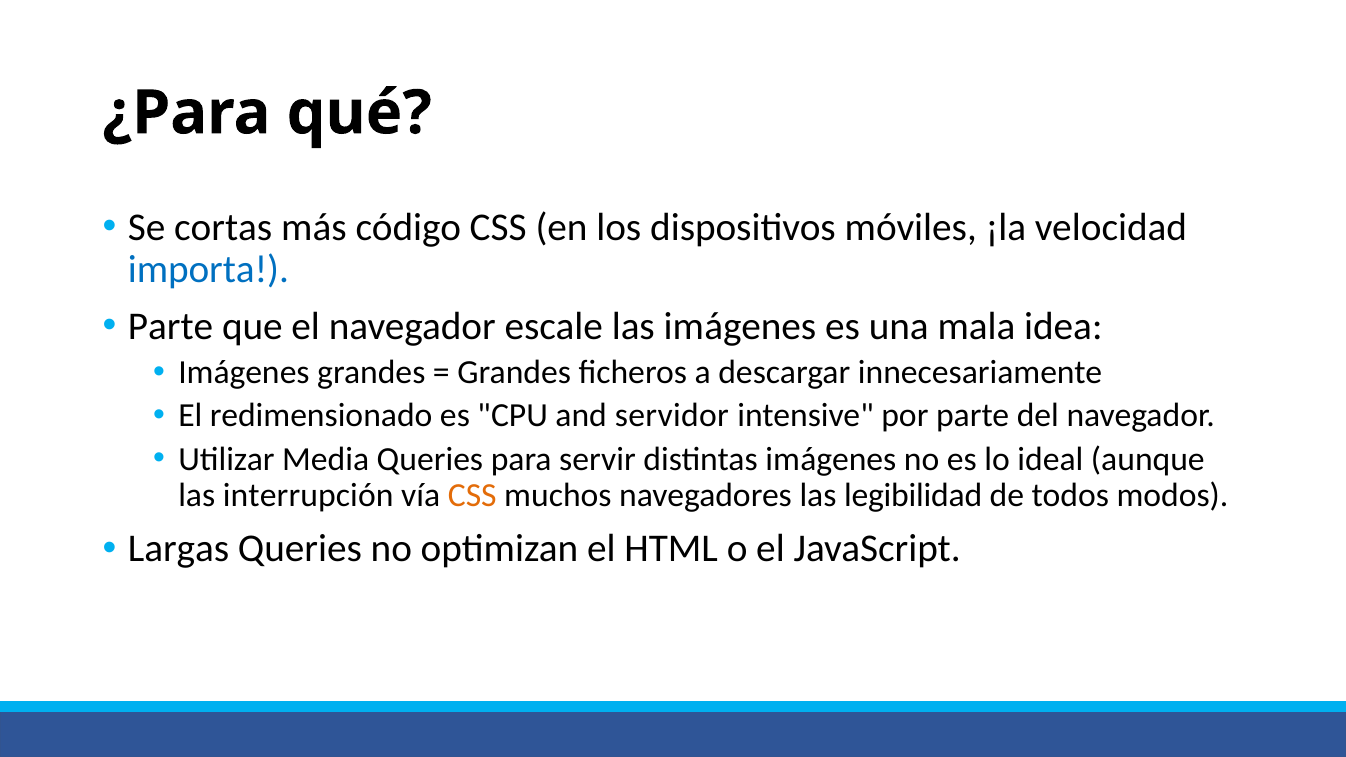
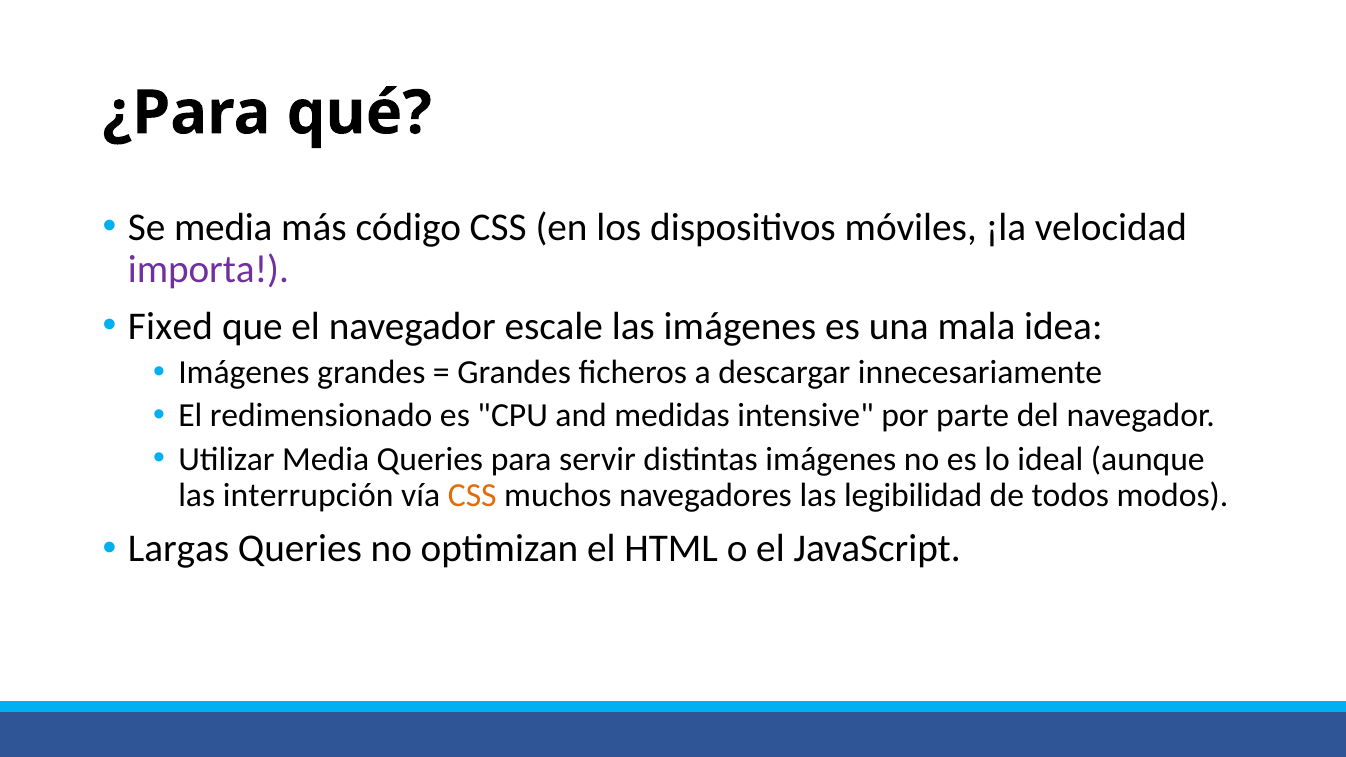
Se cortas: cortas -> media
importa colour: blue -> purple
Parte at (171, 326): Parte -> Fixed
servidor: servidor -> medidas
